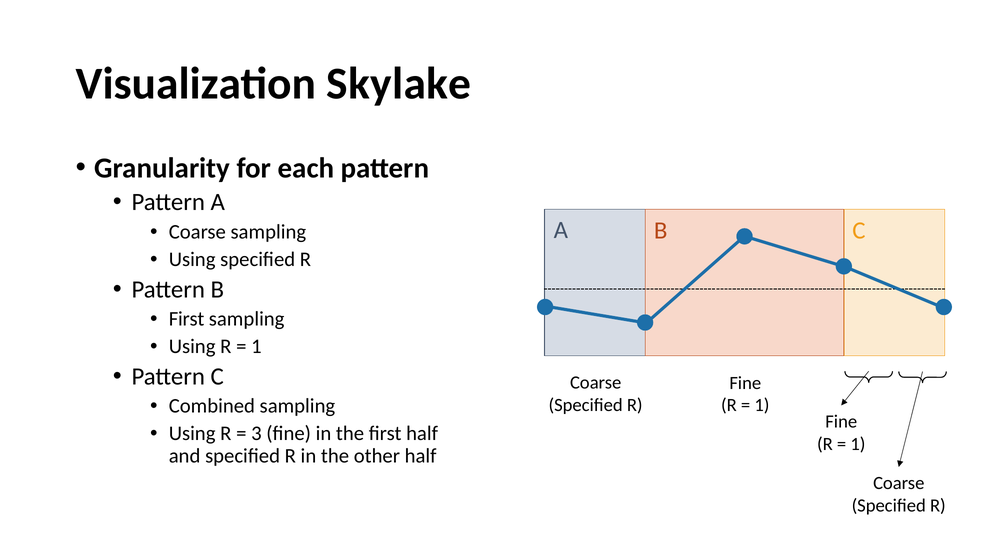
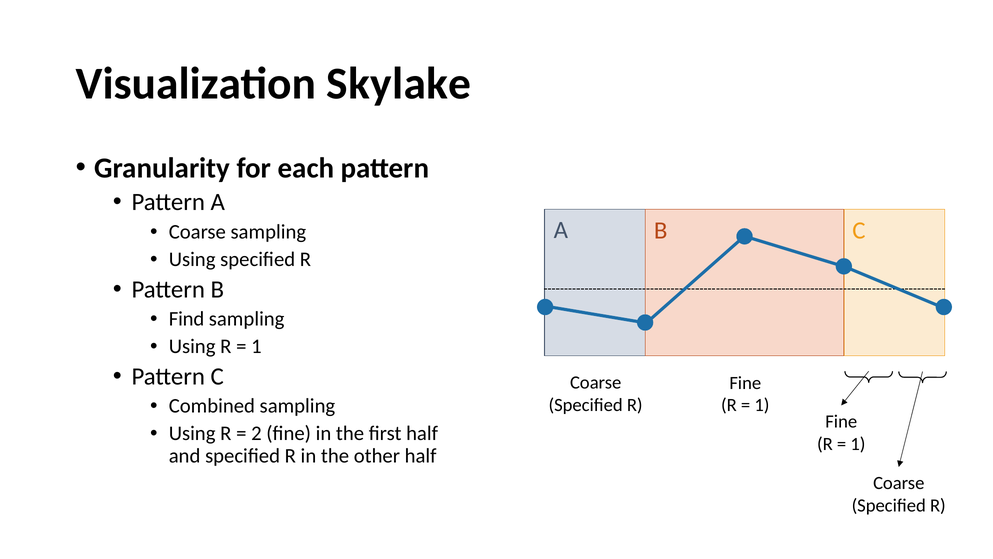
First at (187, 319): First -> Find
3: 3 -> 2
